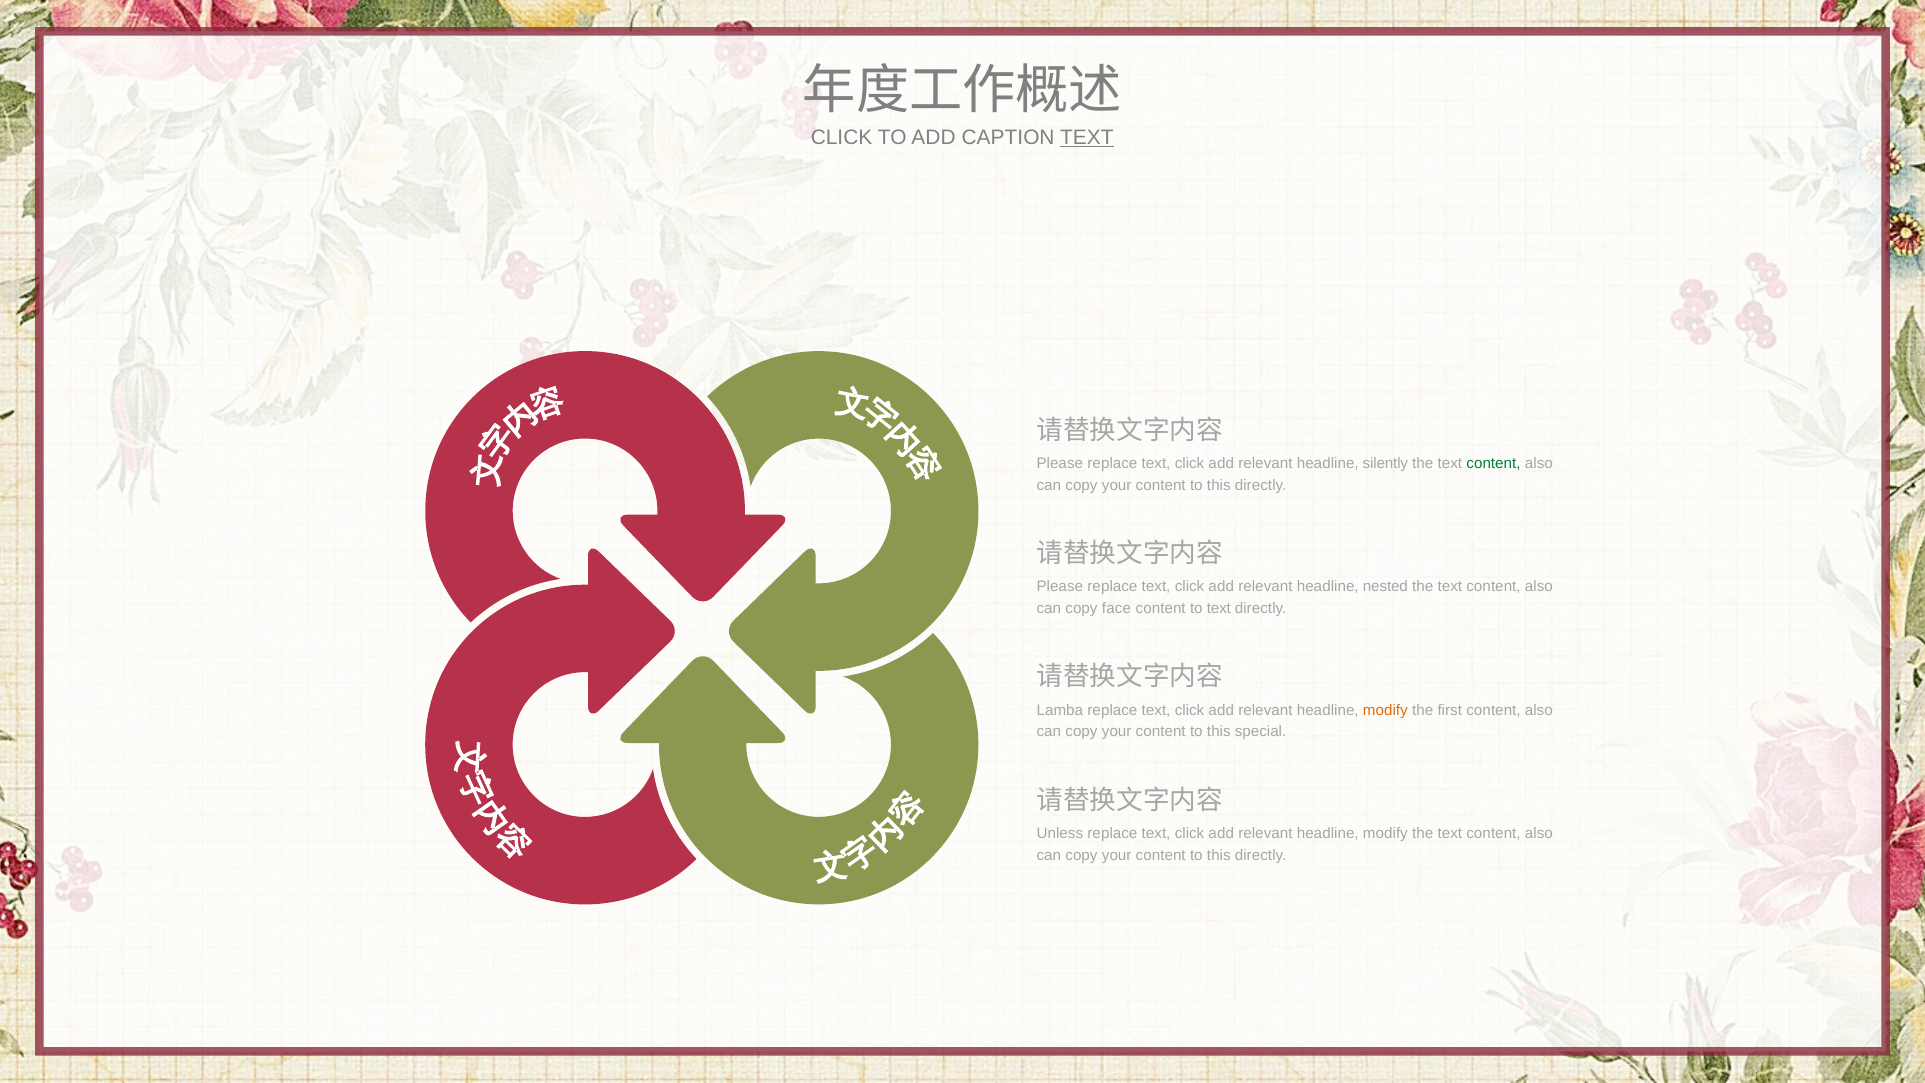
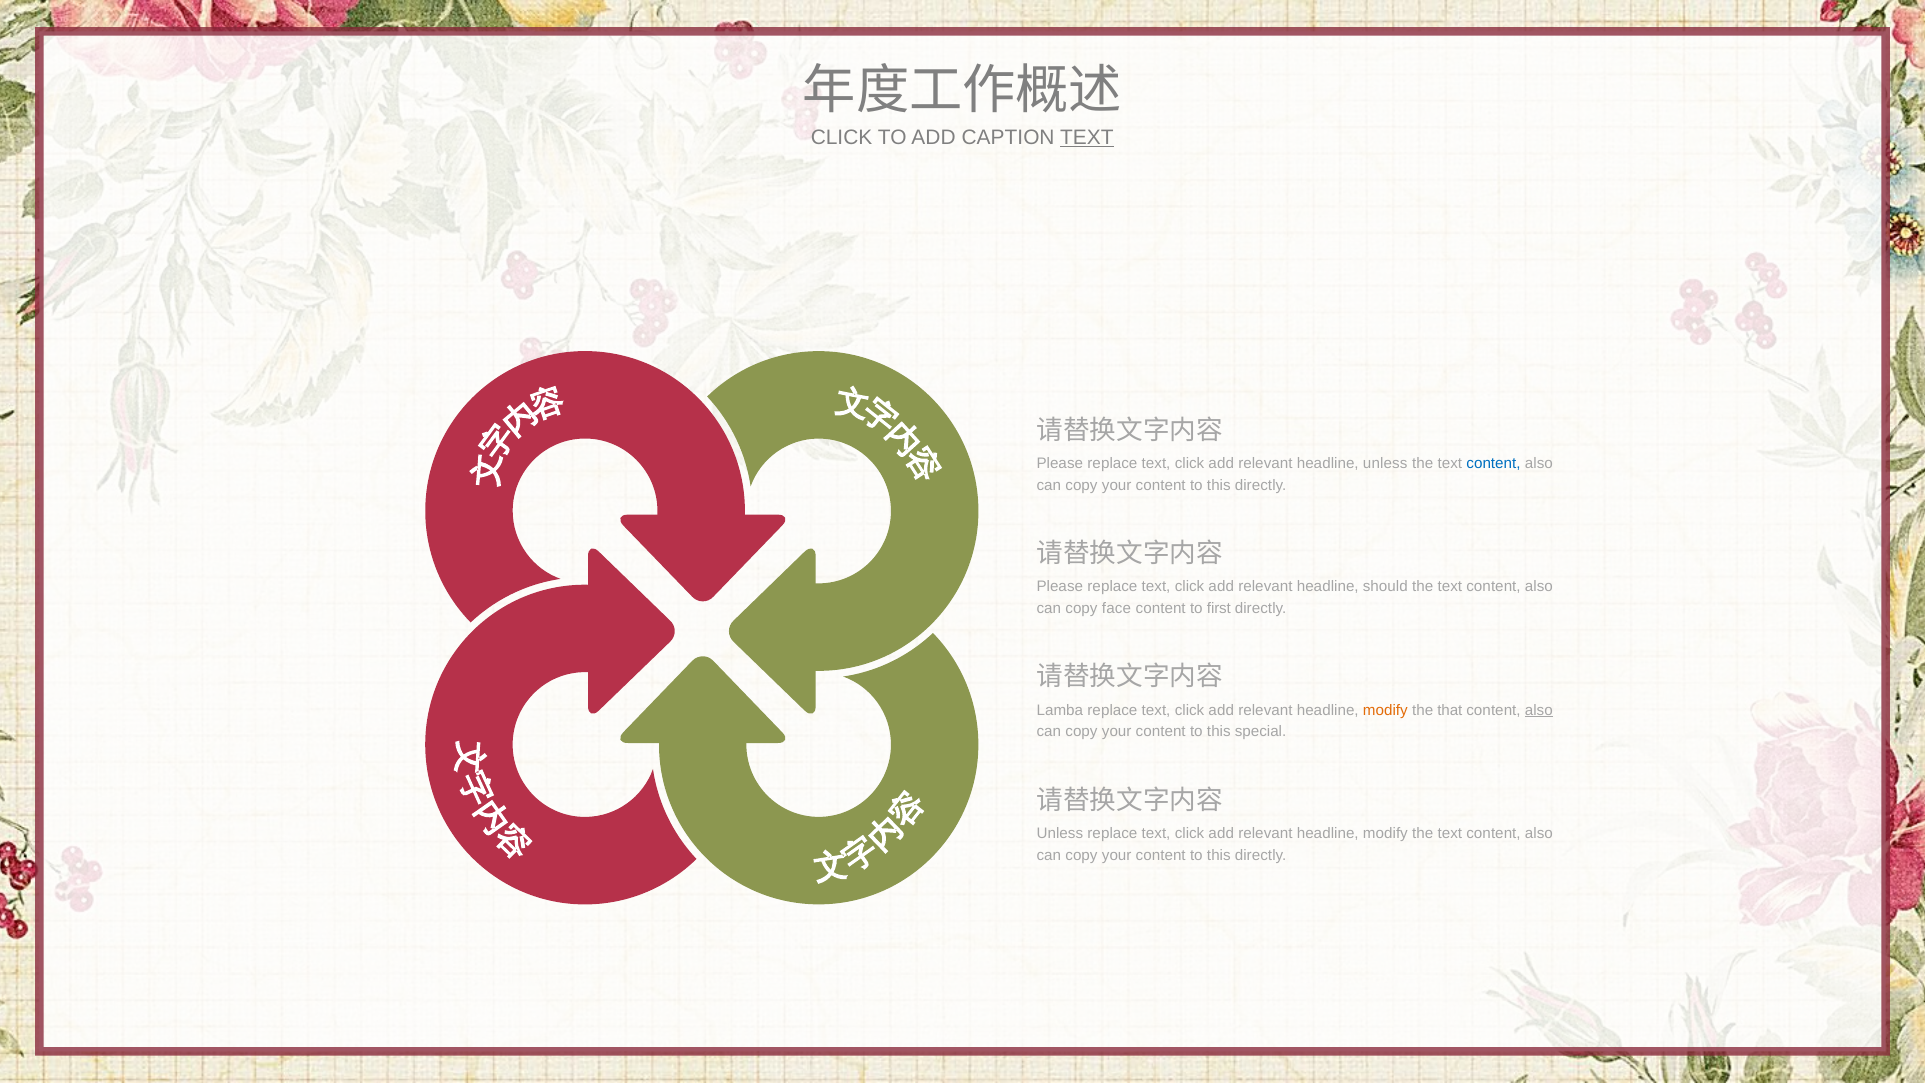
headline silently: silently -> unless
content at (1493, 463) colour: green -> blue
nested: nested -> should
to text: text -> first
first: first -> that
also at (1539, 710) underline: none -> present
